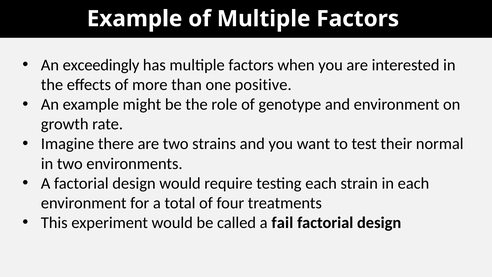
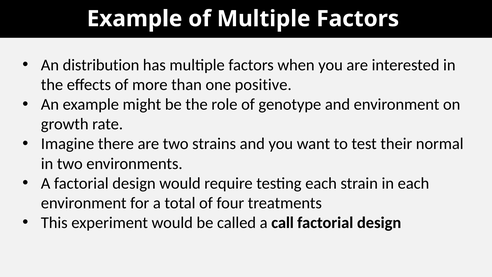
exceedingly: exceedingly -> distribution
fail: fail -> call
